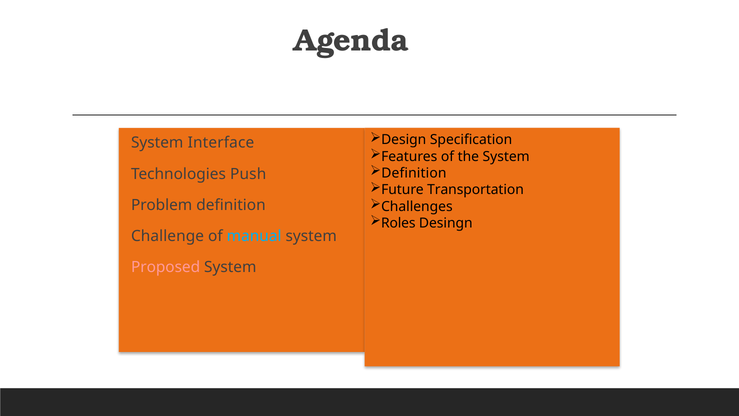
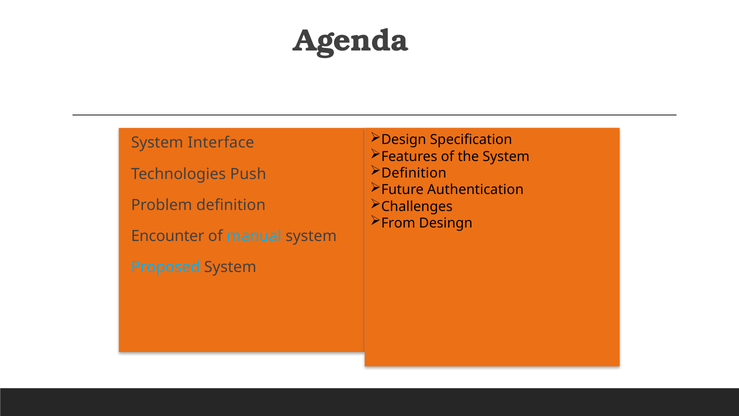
Transportation: Transportation -> Authentication
Roles: Roles -> From
Challenge: Challenge -> Encounter
Proposed colour: pink -> light blue
